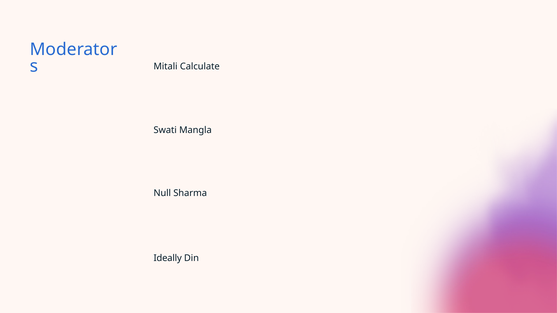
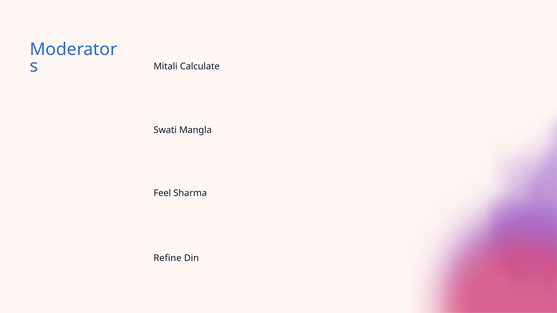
Null: Null -> Feel
Ideally: Ideally -> Refine
